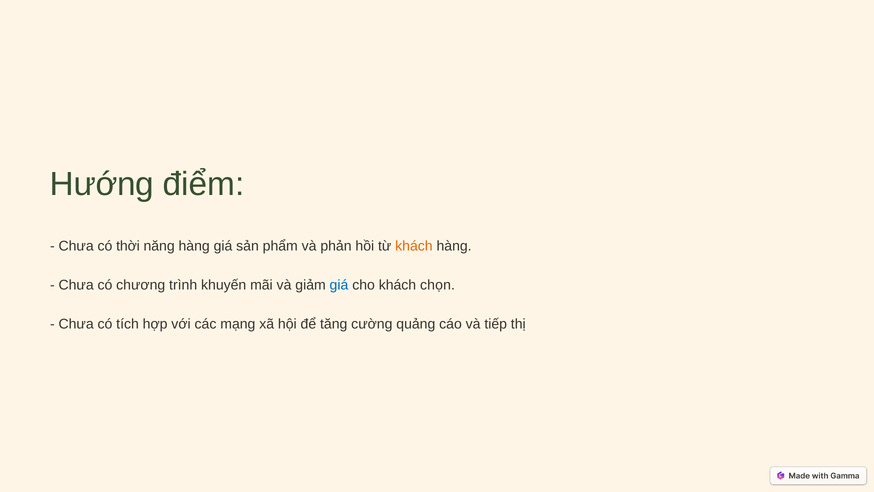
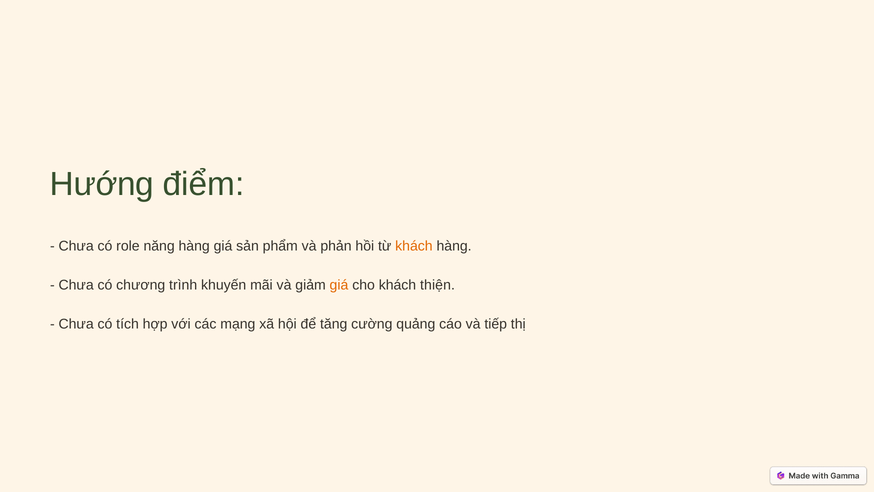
thời: thời -> role
giá at (339, 285) colour: blue -> orange
chọn: chọn -> thiện
